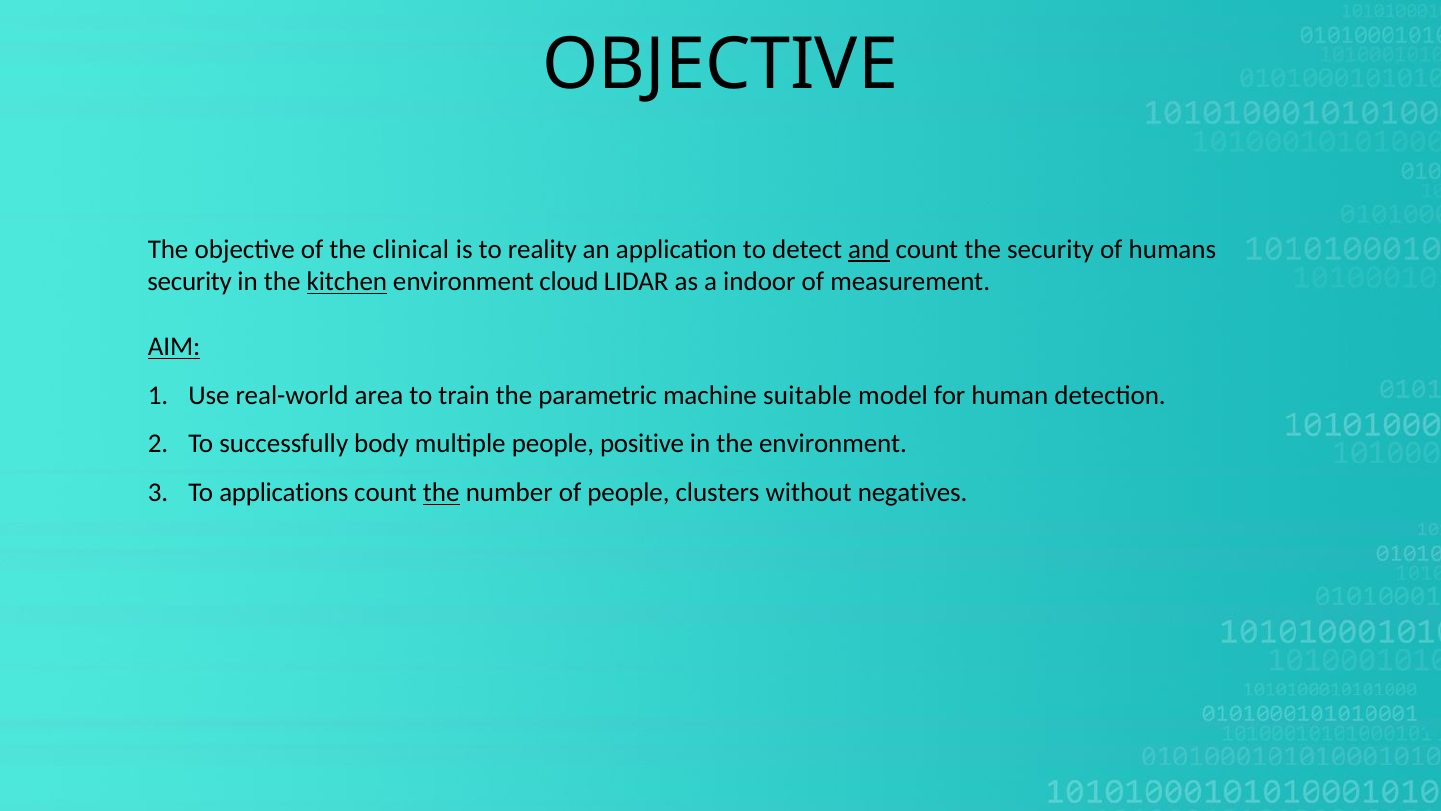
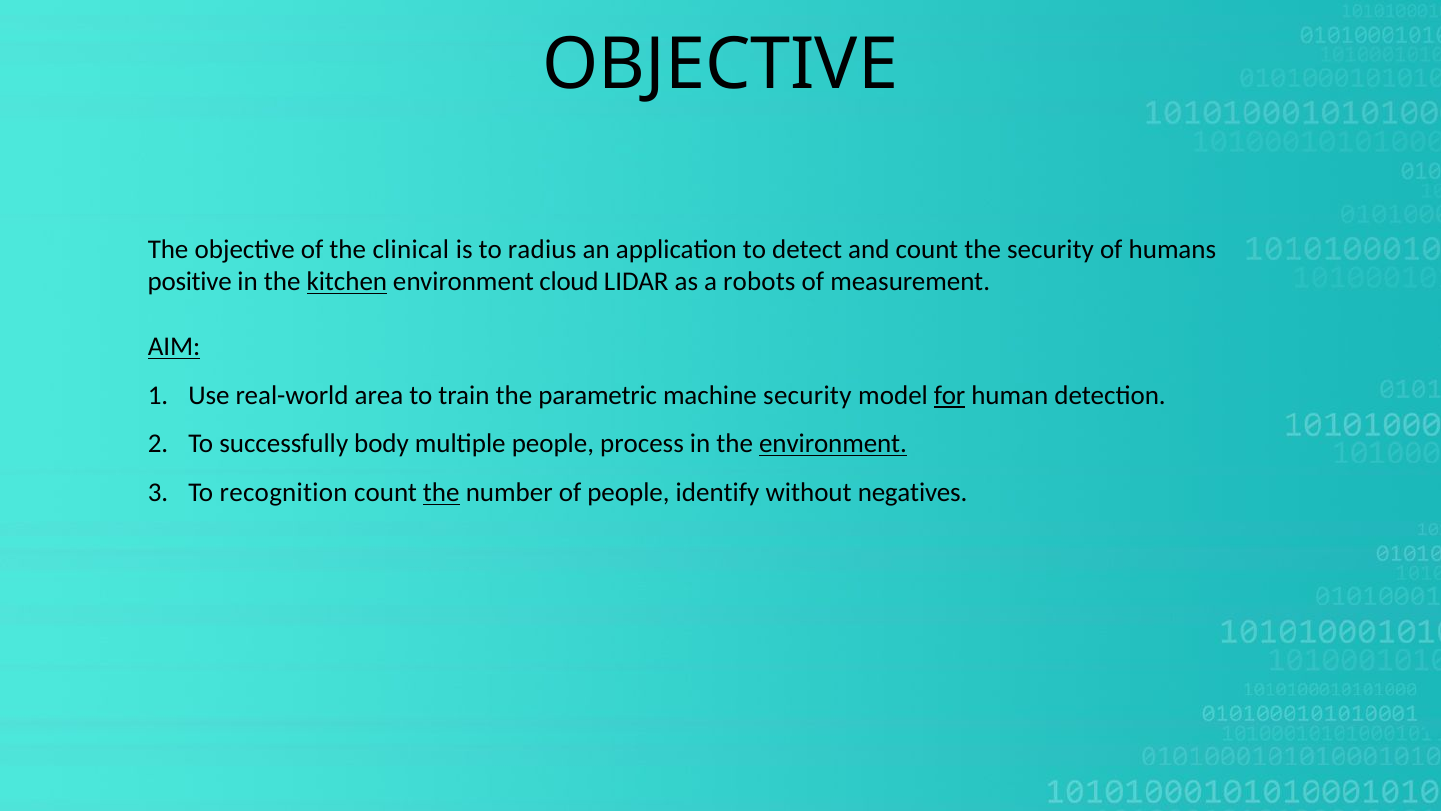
reality: reality -> radius
and underline: present -> none
security at (190, 282): security -> positive
indoor: indoor -> robots
machine suitable: suitable -> security
for underline: none -> present
positive: positive -> process
environment at (833, 444) underline: none -> present
applications: applications -> recognition
clusters: clusters -> identify
